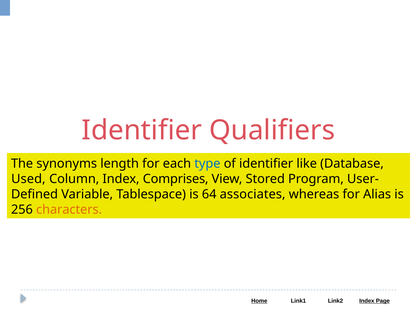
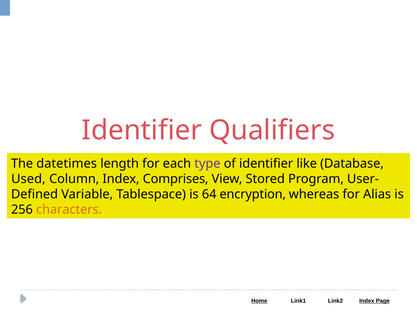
synonyms: synonyms -> datetimes
type colour: blue -> purple
associates: associates -> encryption
